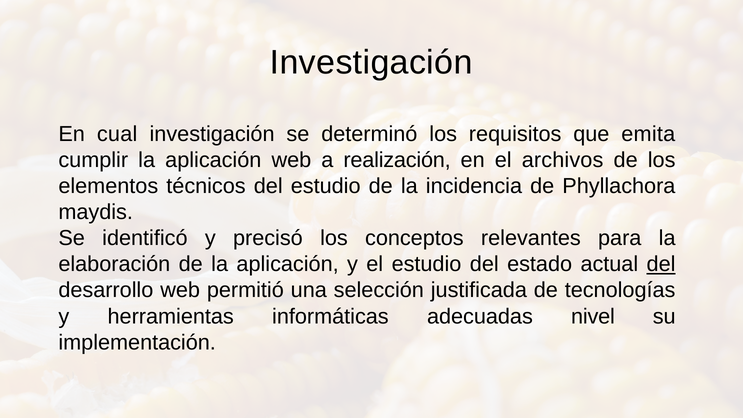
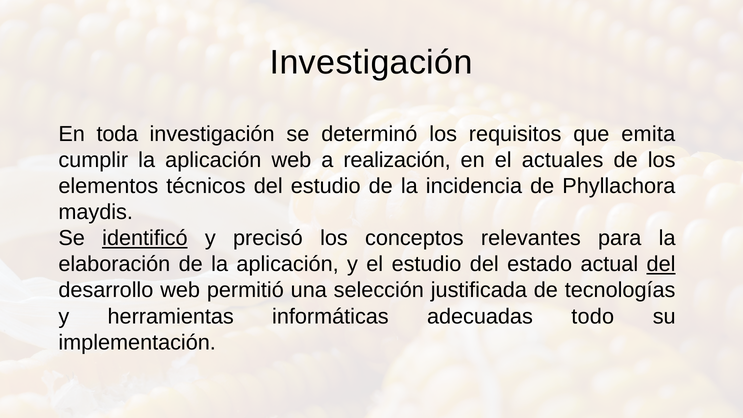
cual: cual -> toda
archivos: archivos -> actuales
identificó underline: none -> present
nivel: nivel -> todo
